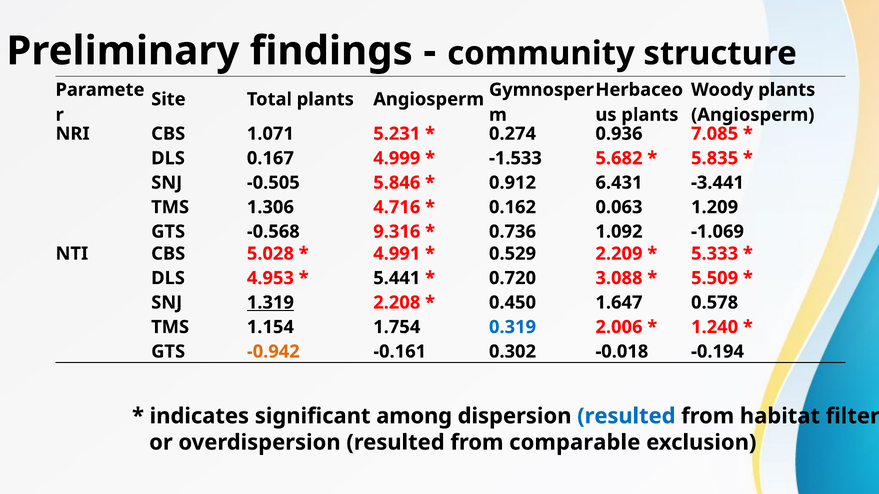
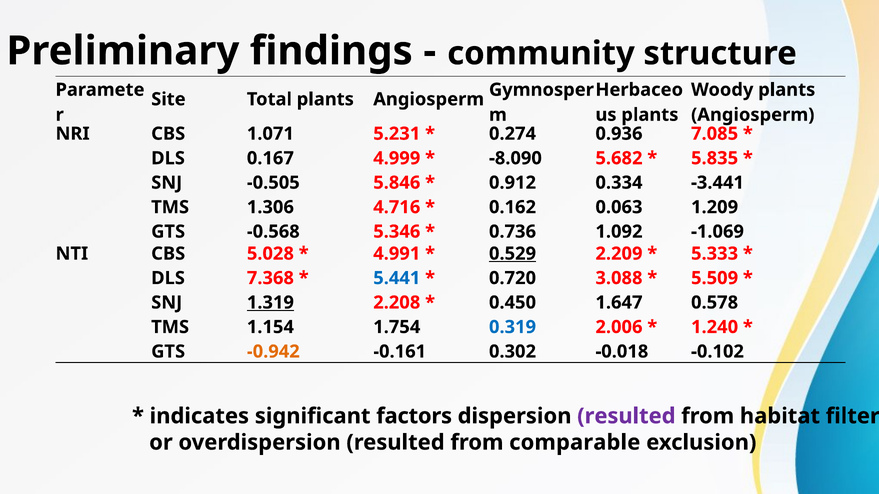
-1.533: -1.533 -> -8.090
6.431: 6.431 -> 0.334
9.316: 9.316 -> 5.346
0.529 underline: none -> present
4.953: 4.953 -> 7.368
5.441 colour: black -> blue
-0.194: -0.194 -> -0.102
among: among -> factors
resulted at (626, 416) colour: blue -> purple
